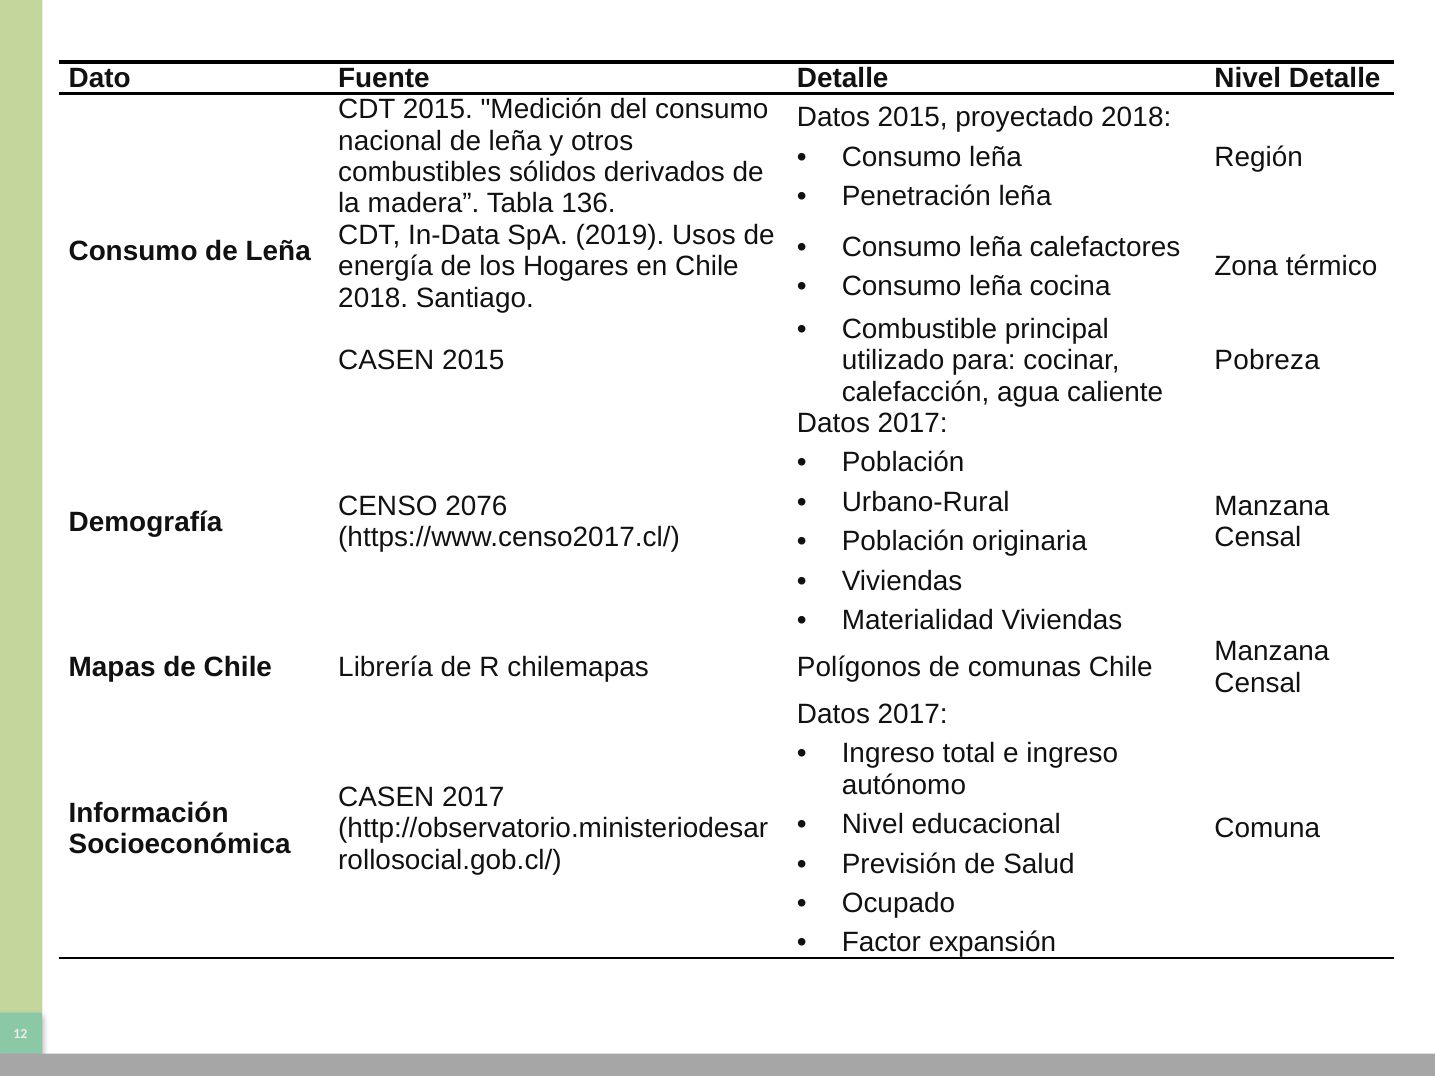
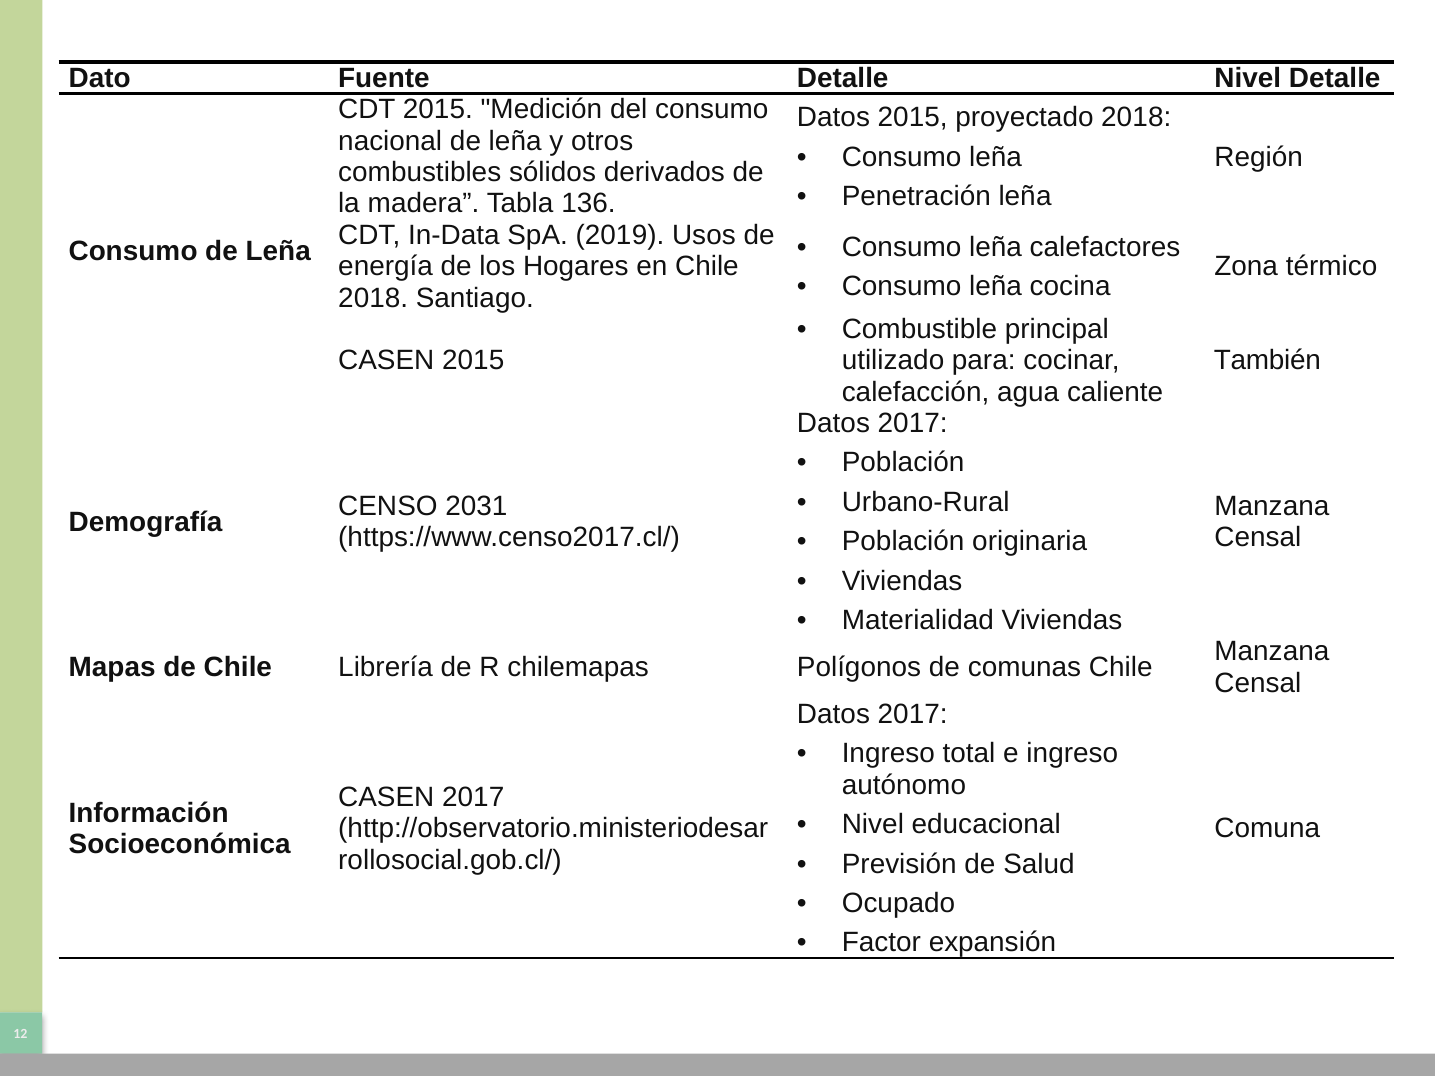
Pobreza: Pobreza -> También
2076: 2076 -> 2031
